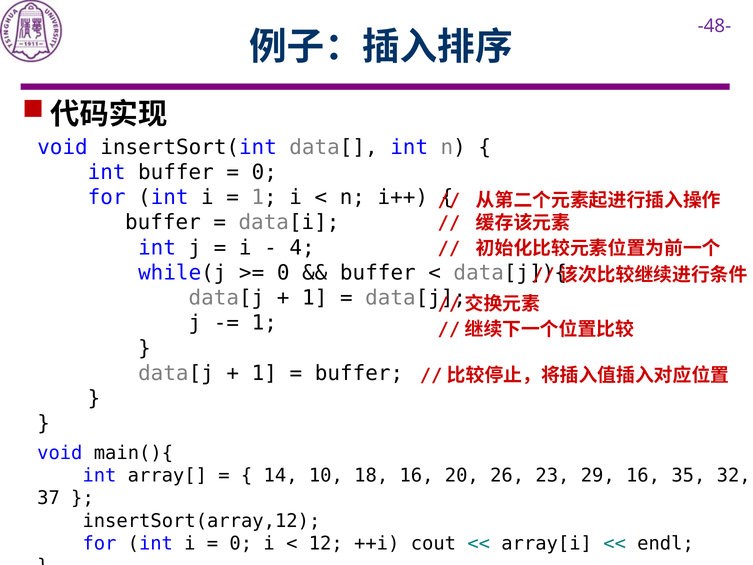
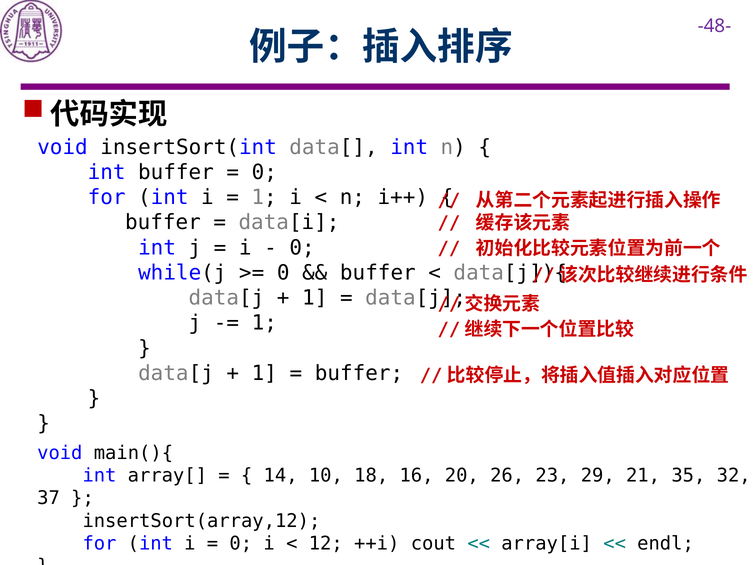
4 at (302, 248): 4 -> 0
29 16: 16 -> 21
